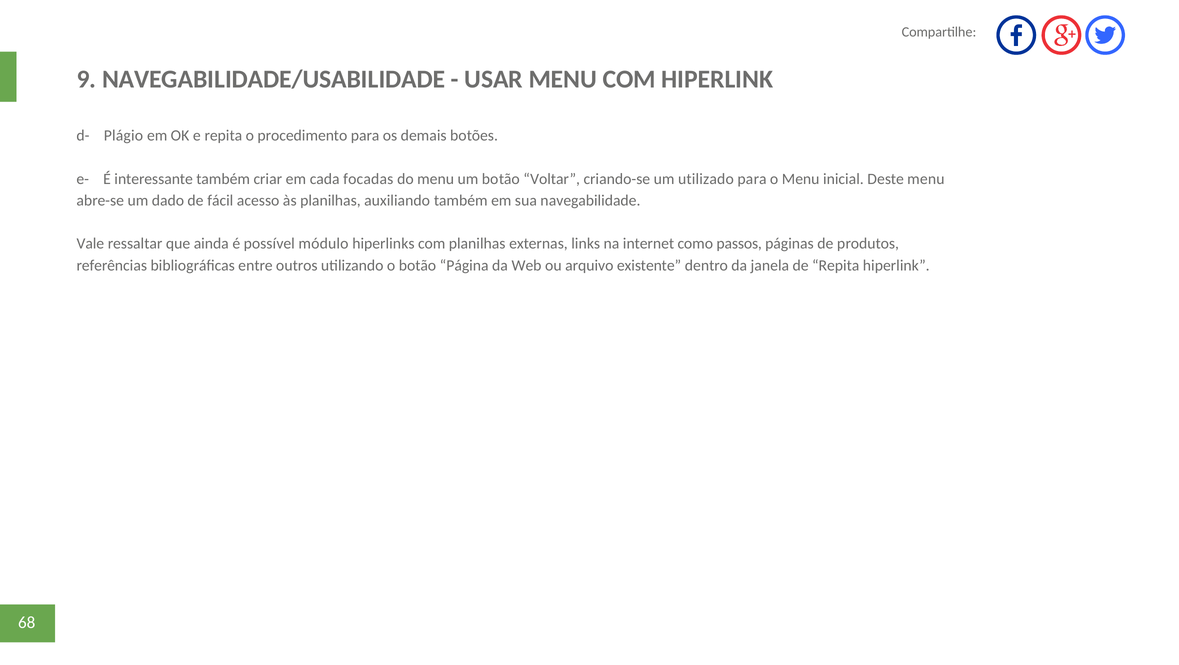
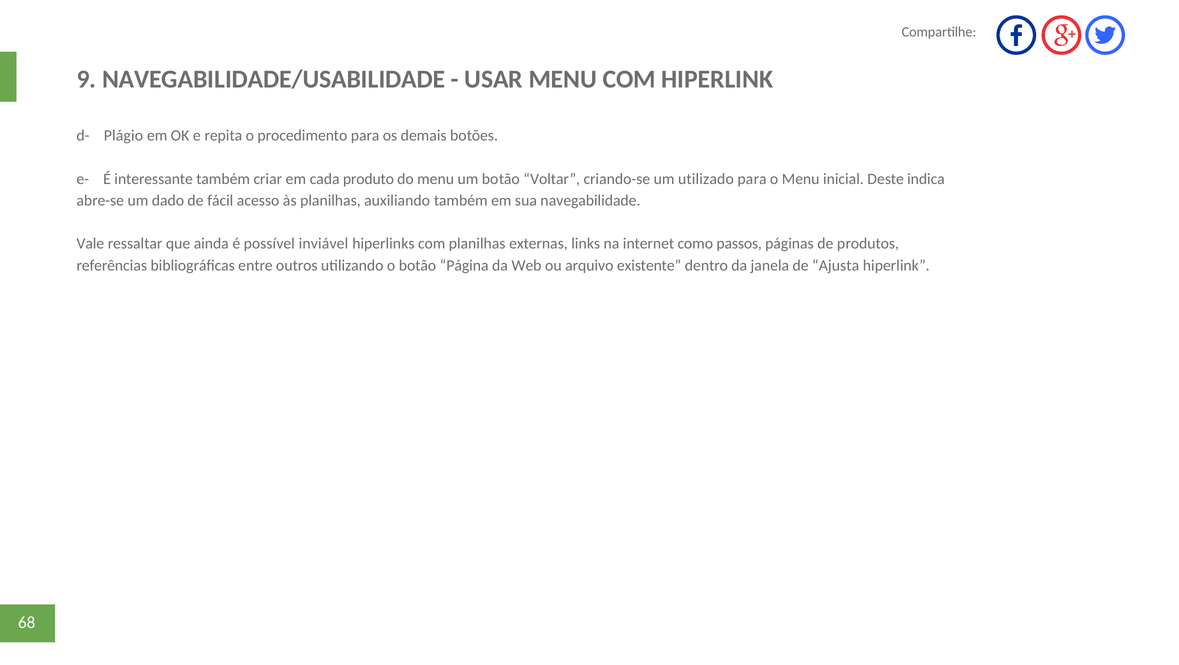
focadas: focadas -> produto
Deste menu: menu -> indica
módulo: módulo -> inviável
de Repita: Repita -> Ajusta
